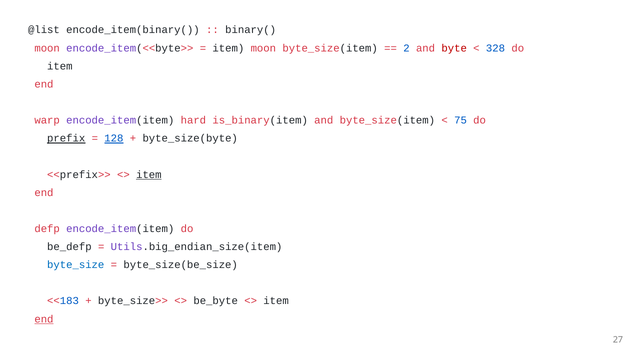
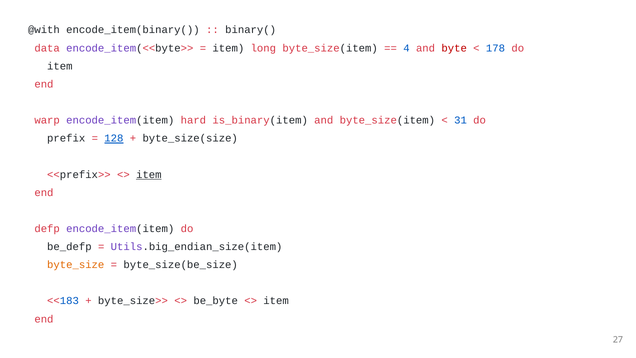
@list: @list -> @with
moon at (47, 48): moon -> data
item moon: moon -> long
2: 2 -> 4
328: 328 -> 178
75: 75 -> 31
prefix underline: present -> none
byte_size(byte: byte_size(byte -> byte_size(size
byte_size colour: blue -> orange
end at (44, 319) underline: present -> none
